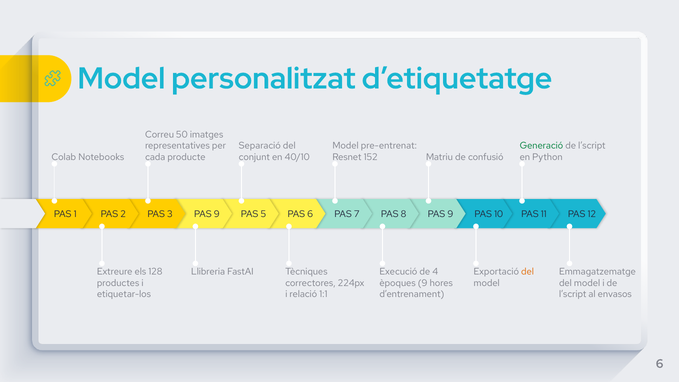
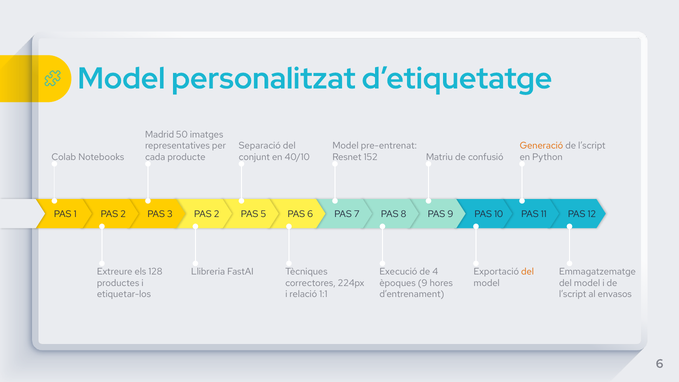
Correu: Correu -> Madrid
Generació colour: green -> orange
9 at (217, 214): 9 -> 2
